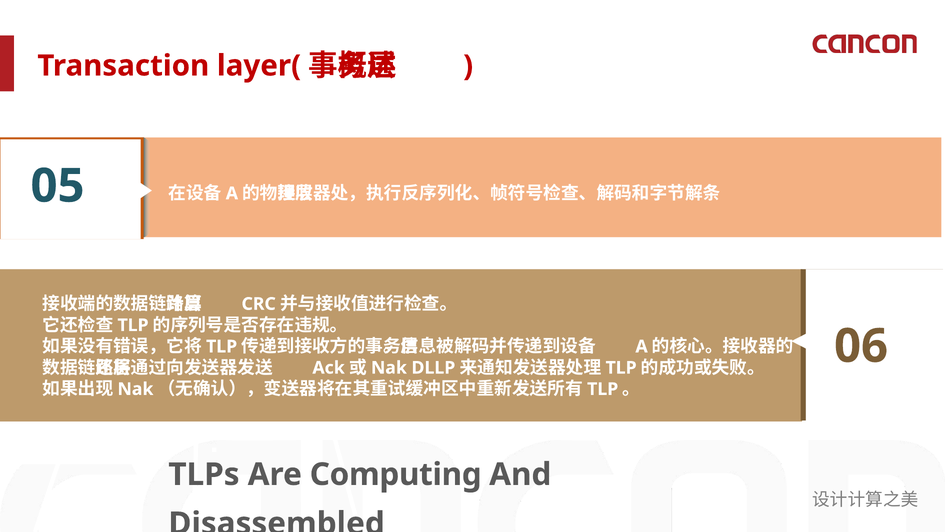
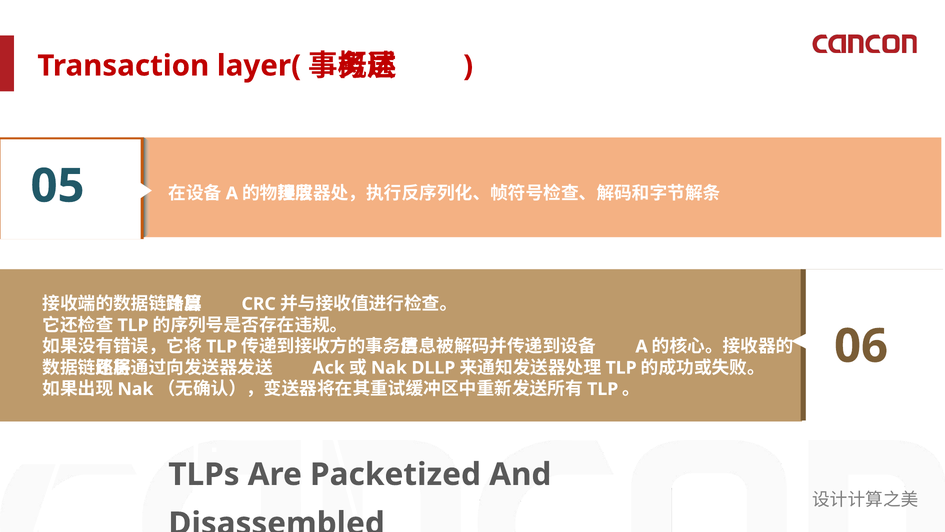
Computing: Computing -> Packetized
